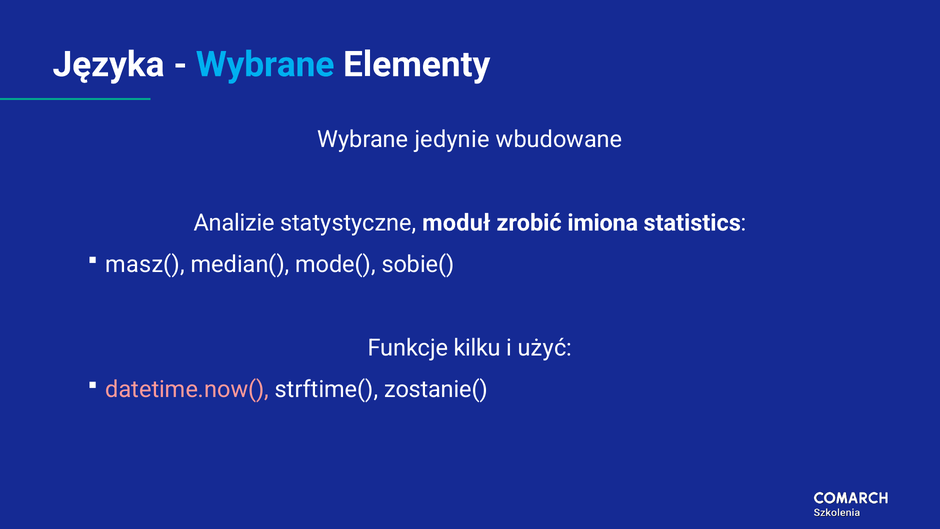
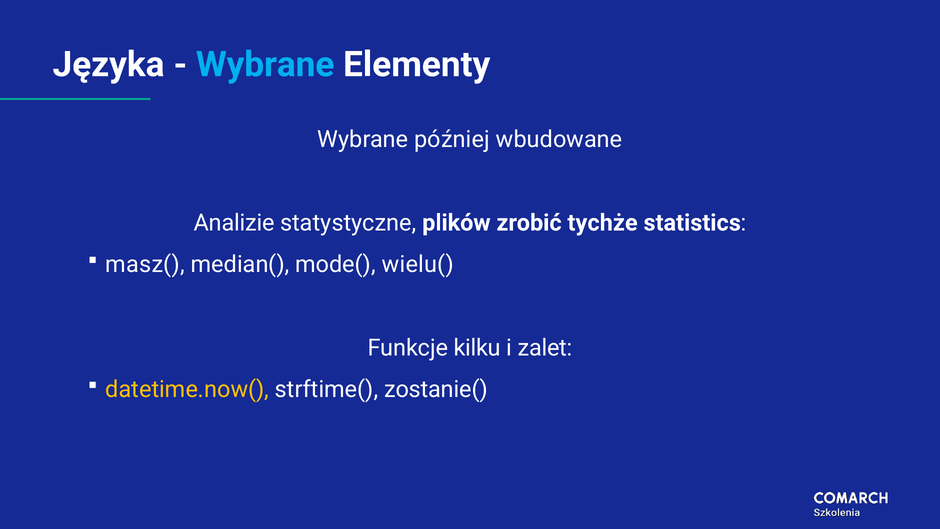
jedynie: jedynie -> później
moduł: moduł -> plików
imiona: imiona -> tychże
sobie(: sobie( -> wielu(
użyć: użyć -> zalet
datetime.now( colour: pink -> yellow
